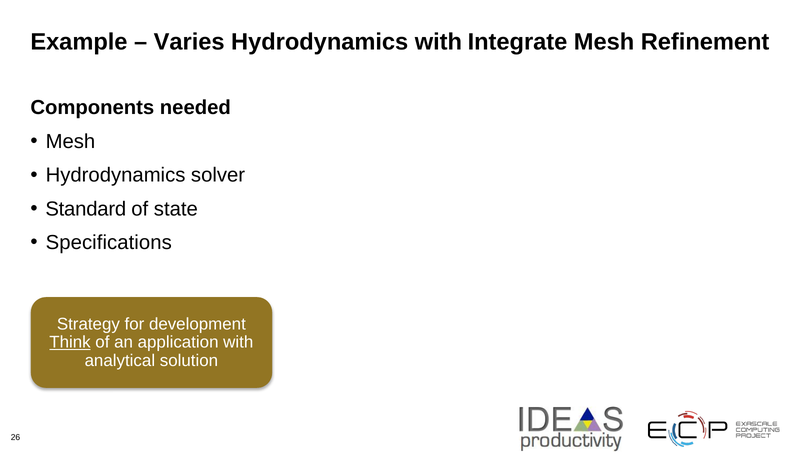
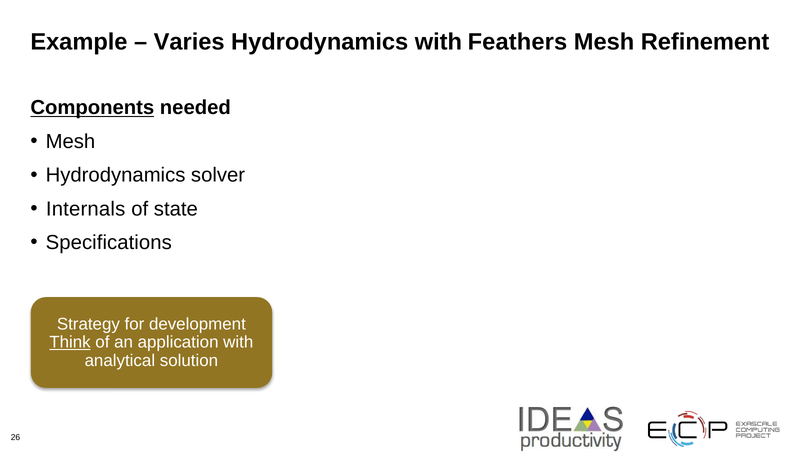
Integrate: Integrate -> Feathers
Components underline: none -> present
Standard: Standard -> Internals
